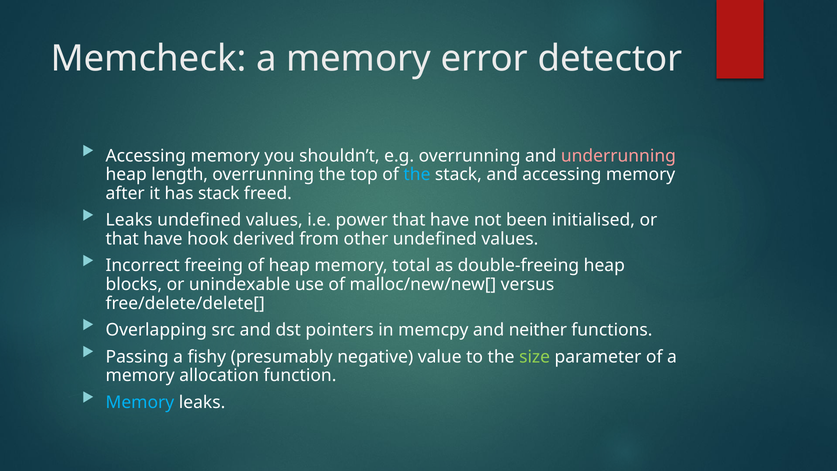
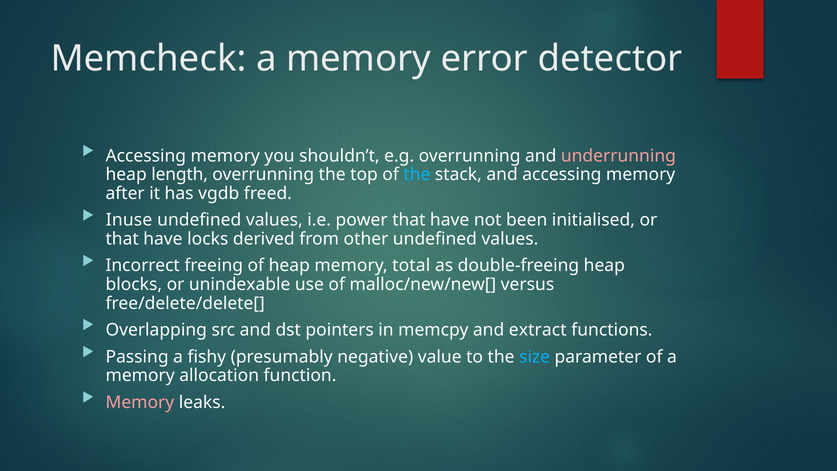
has stack: stack -> vgdb
Leaks at (129, 220): Leaks -> Inuse
hook: hook -> locks
neither: neither -> extract
size colour: light green -> light blue
Memory at (140, 402) colour: light blue -> pink
